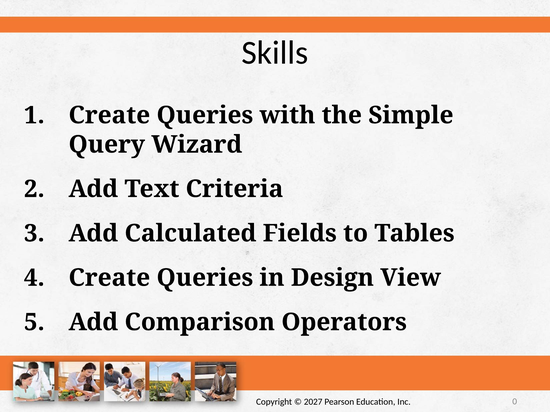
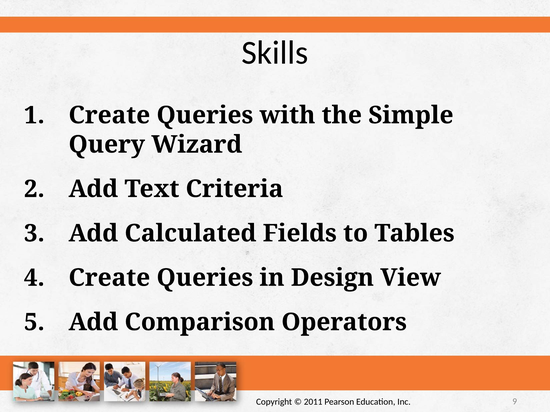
2027: 2027 -> 2011
0: 0 -> 9
